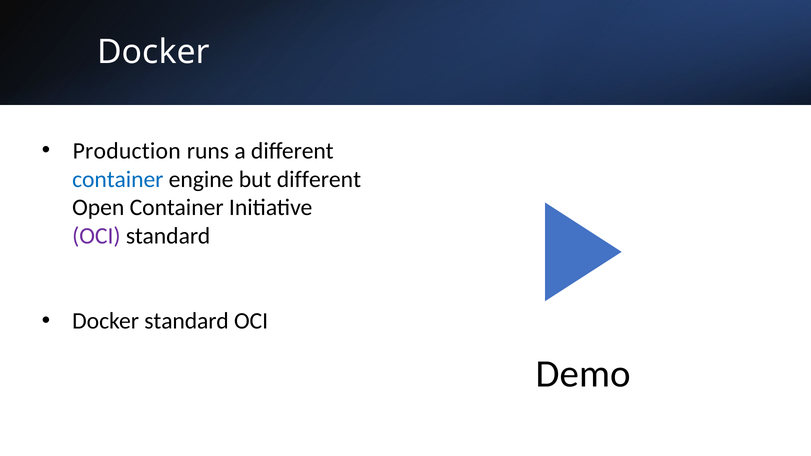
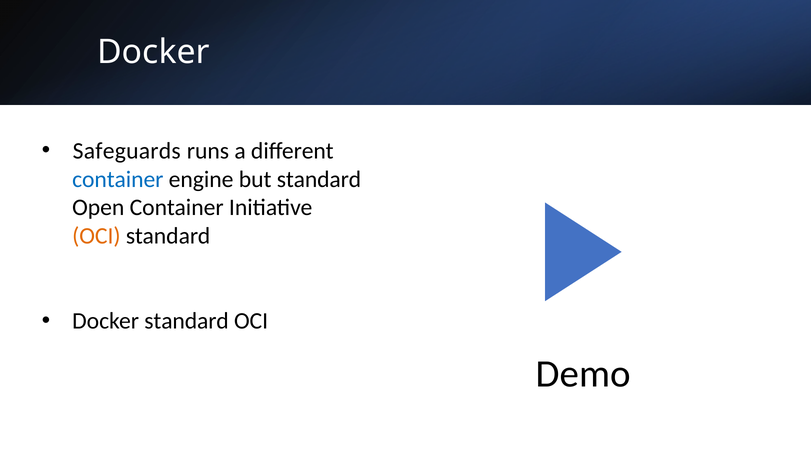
Production: Production -> Safeguards
but different: different -> standard
OCI at (96, 236) colour: purple -> orange
